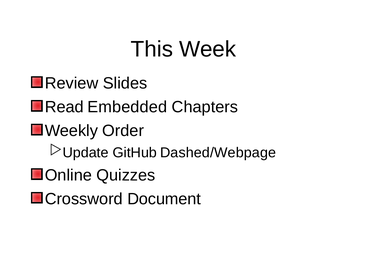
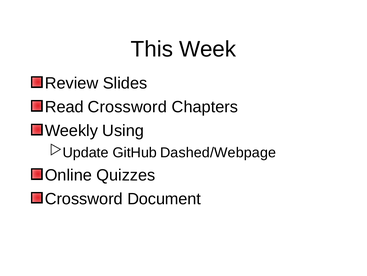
Read Embedded: Embedded -> Crossword
Order: Order -> Using
